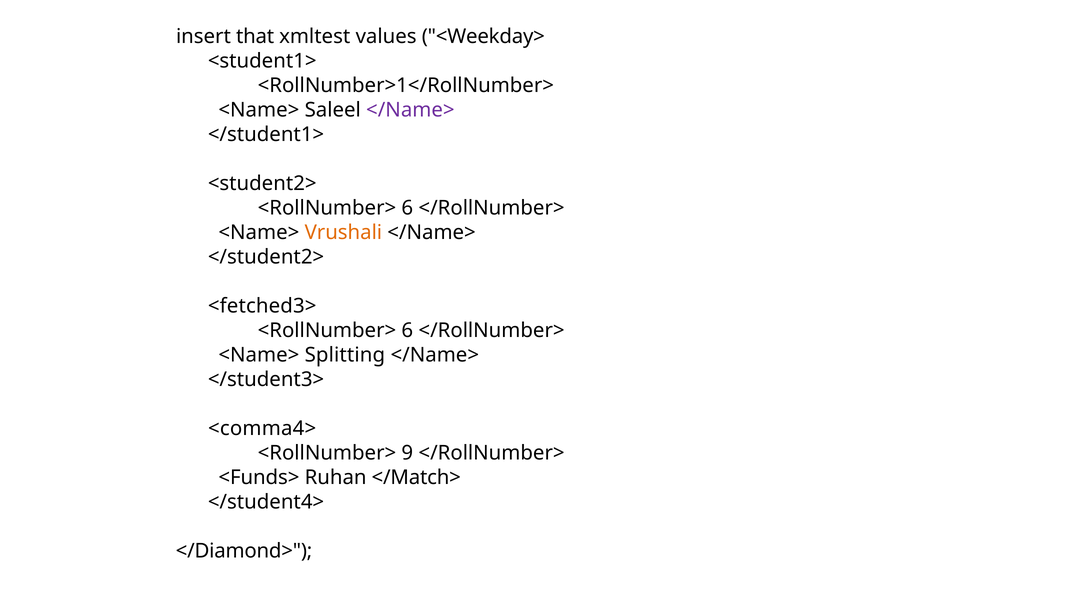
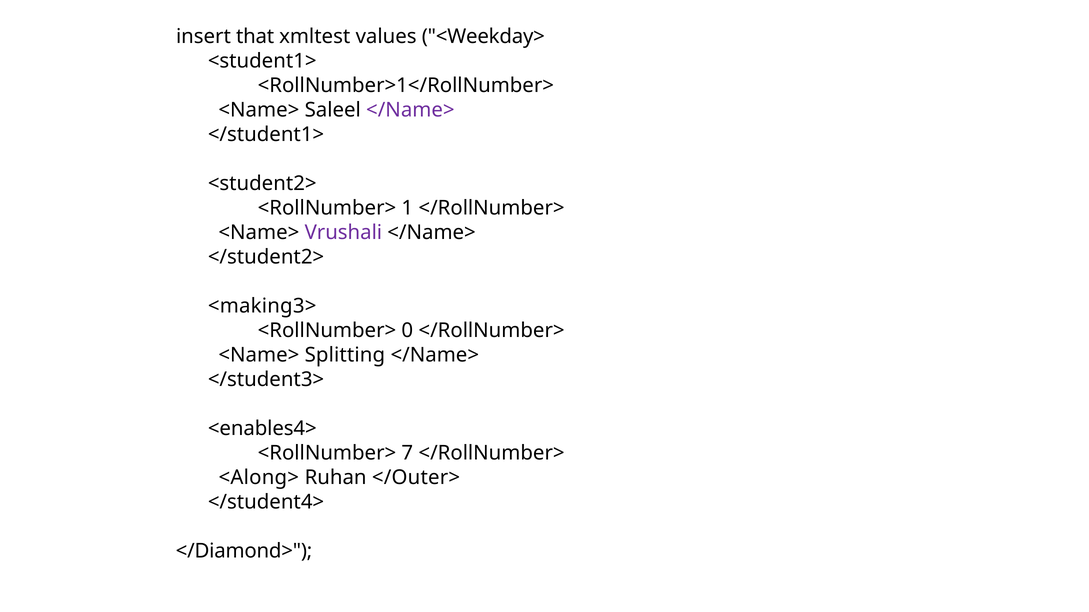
6 at (407, 208): 6 -> 1
Vrushali colour: orange -> purple
<fetched3>: <fetched3> -> <making3>
6 at (407, 331): 6 -> 0
<comma4>: <comma4> -> <enables4>
9: 9 -> 7
<Funds>: <Funds> -> <Along>
</Match>: </Match> -> </Outer>
